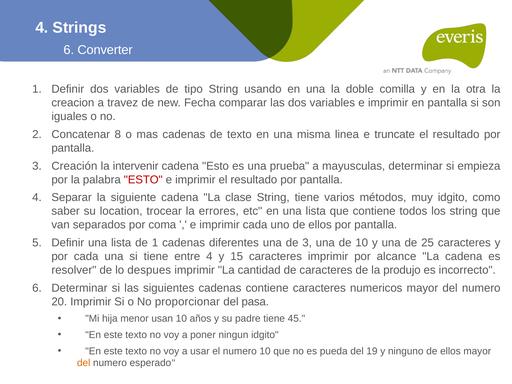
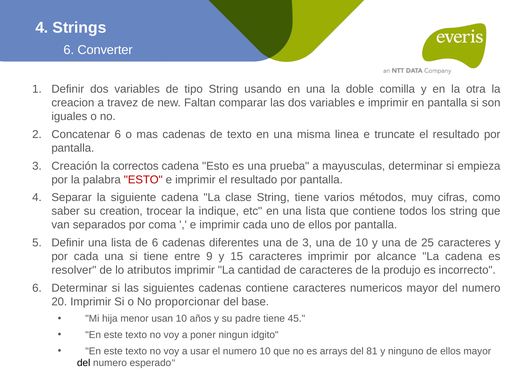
Fecha: Fecha -> Faltan
Concatenar 8: 8 -> 6
intervenir: intervenir -> correctos
muy idgito: idgito -> cifras
location: location -> creation
errores: errores -> indique
de 1: 1 -> 6
entre 4: 4 -> 9
despues: despues -> atributos
pasa: pasa -> base
pueda: pueda -> arrays
19: 19 -> 81
del at (84, 363) colour: orange -> black
